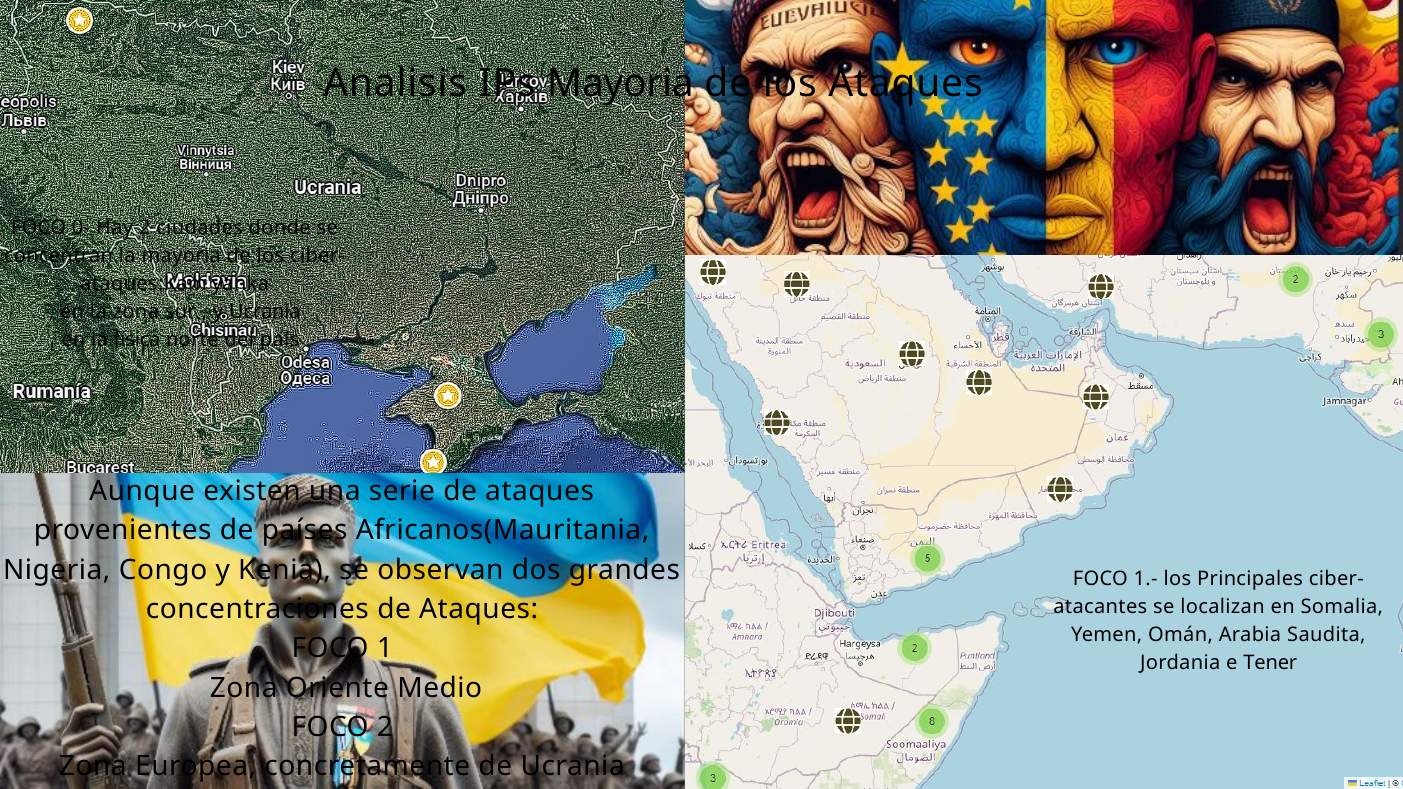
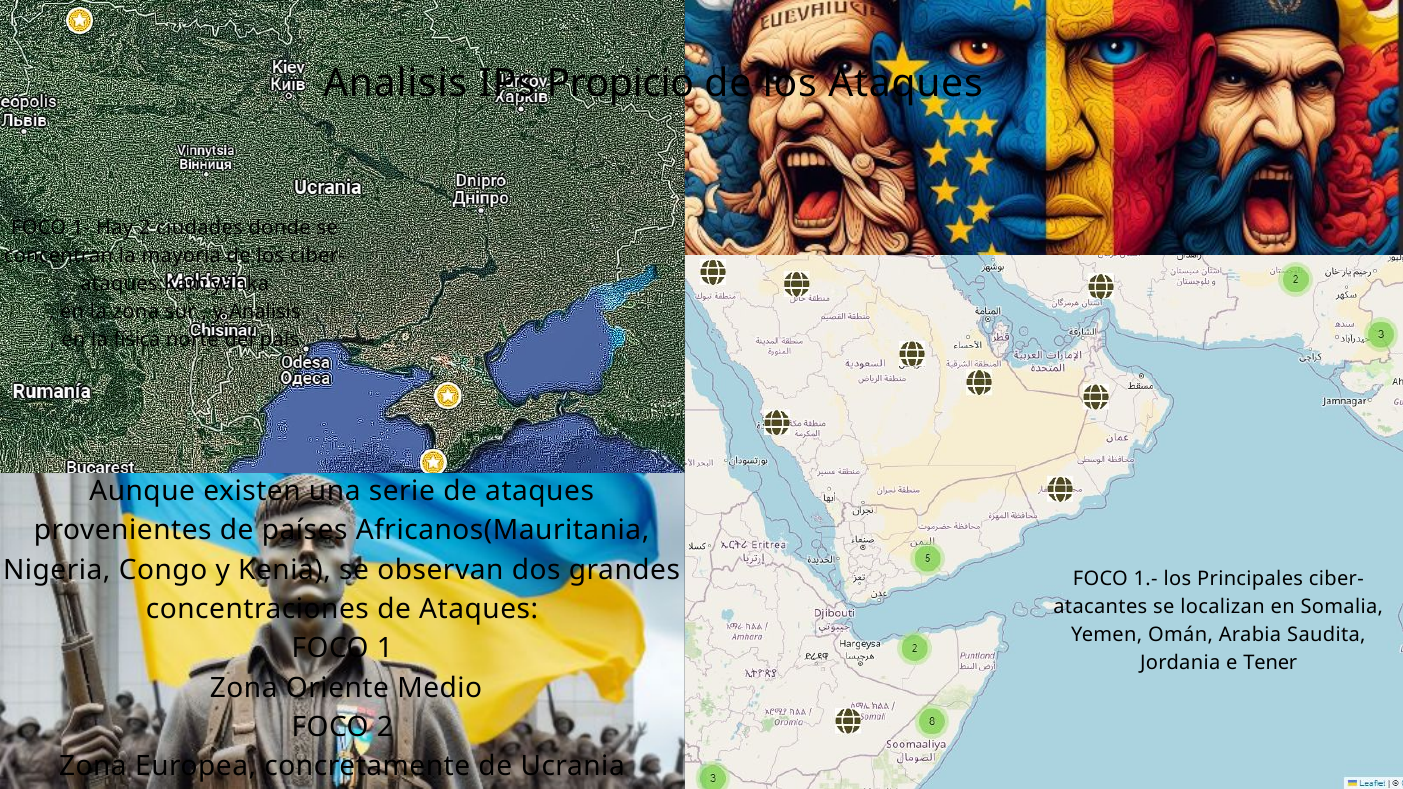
IPs Mayoria: Mayoria -> Propicio
0-: 0- -> 1-
y Ucrania: Ucrania -> Analisis
